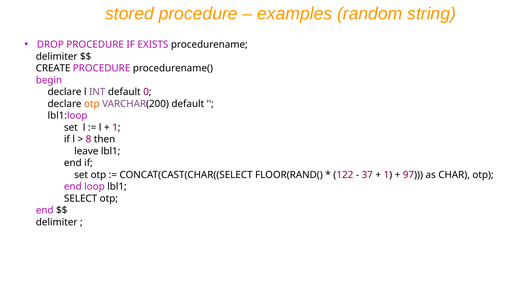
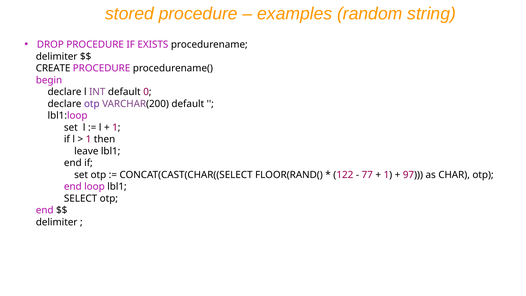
otp at (92, 104) colour: orange -> purple
8 at (89, 139): 8 -> 1
37: 37 -> 77
